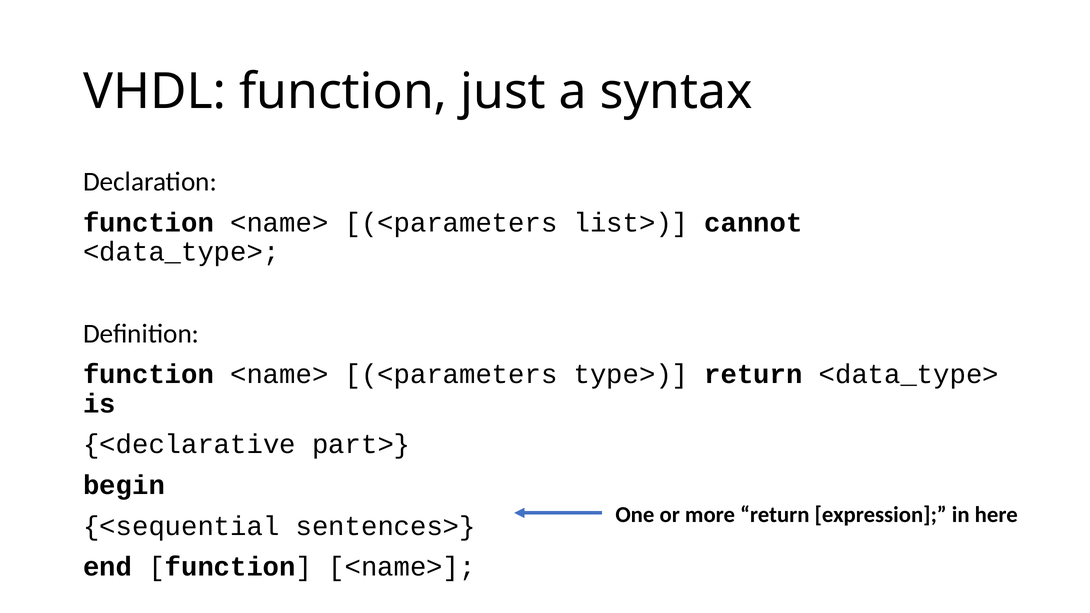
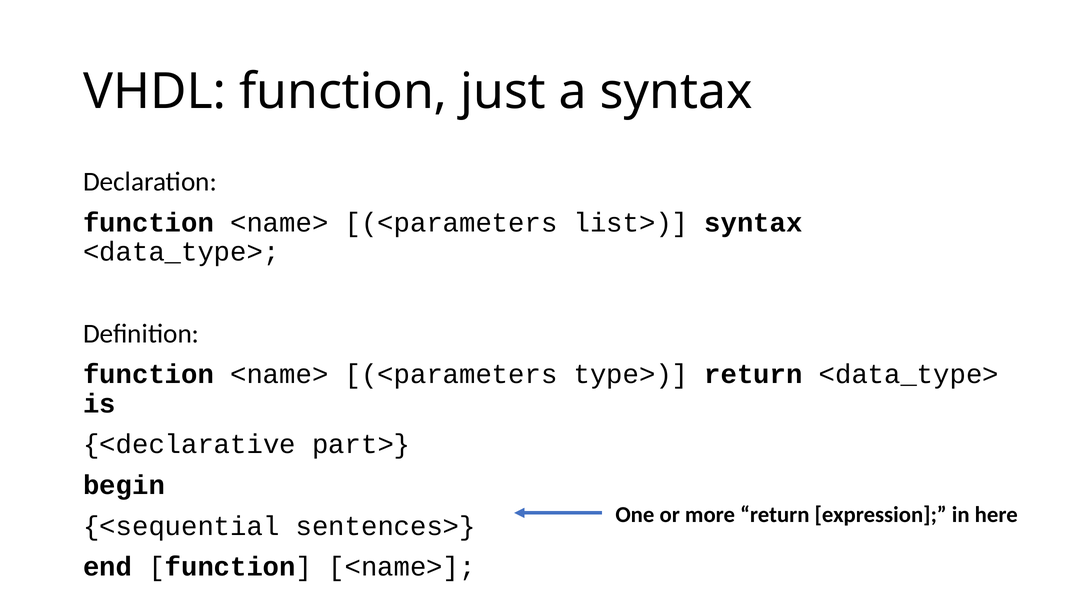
list> cannot: cannot -> syntax
